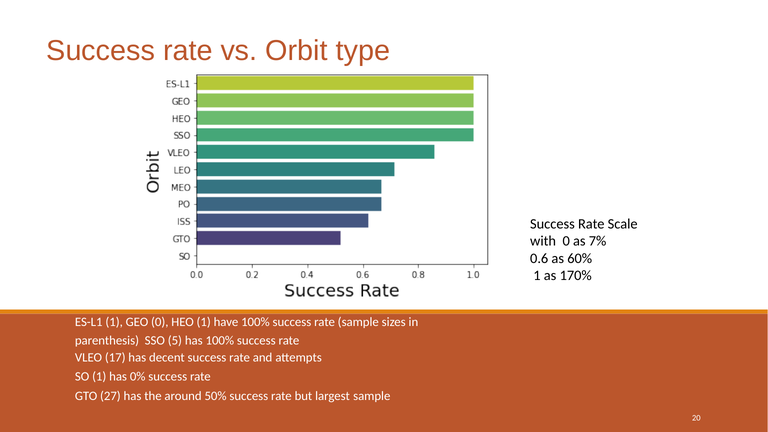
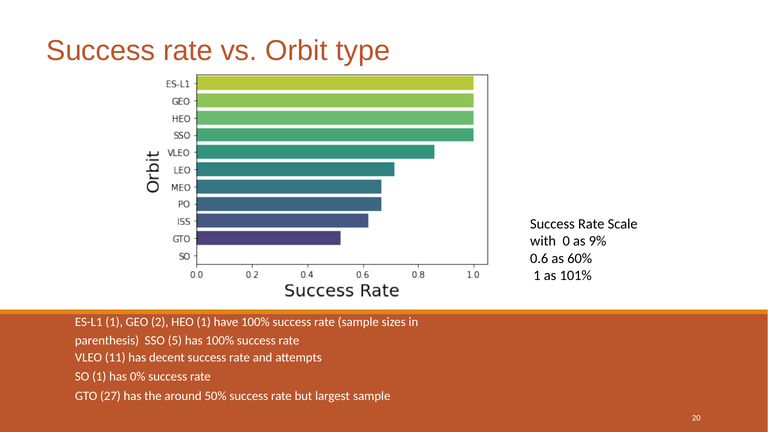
7%: 7% -> 9%
170%: 170% -> 101%
GEO 0: 0 -> 2
17: 17 -> 11
